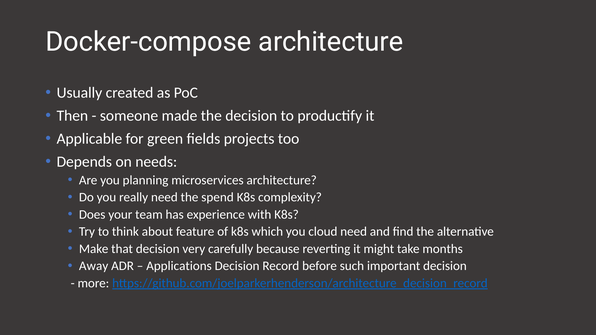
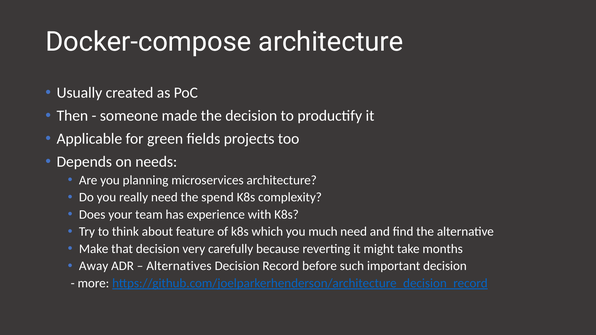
cloud: cloud -> much
Applications: Applications -> Alternatives
